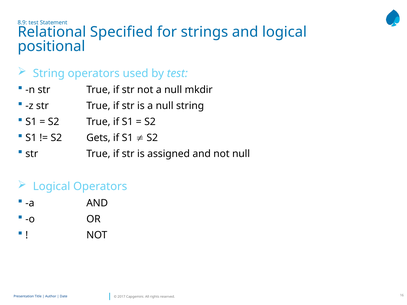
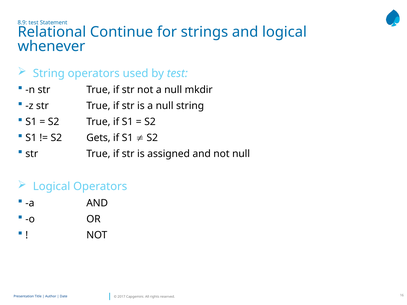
Specified: Specified -> Continue
positional: positional -> whenever
